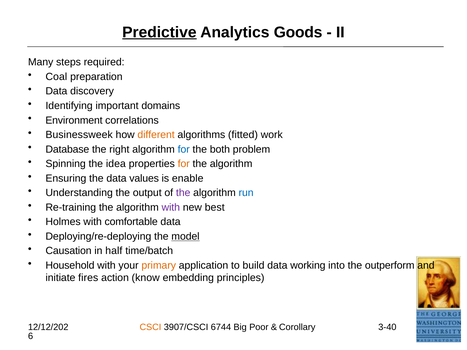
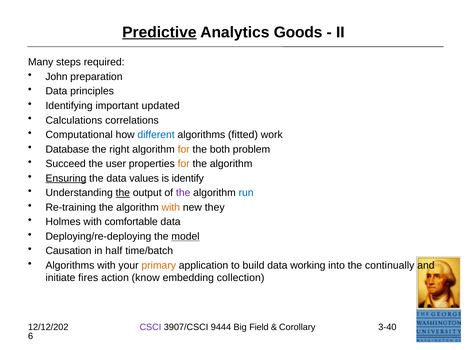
Coal: Coal -> John
discovery: discovery -> principles
domains: domains -> updated
Environment: Environment -> Calculations
Businessweek: Businessweek -> Computational
different colour: orange -> blue
for at (184, 149) colour: blue -> orange
Spinning: Spinning -> Succeed
idea: idea -> user
Ensuring underline: none -> present
enable: enable -> identify
the at (123, 193) underline: none -> present
with at (171, 207) colour: purple -> orange
best: best -> they
Household at (70, 266): Household -> Algorithms
outperform: outperform -> continually
principles: principles -> collection
CSCI colour: orange -> purple
6744: 6744 -> 9444
Poor: Poor -> Field
